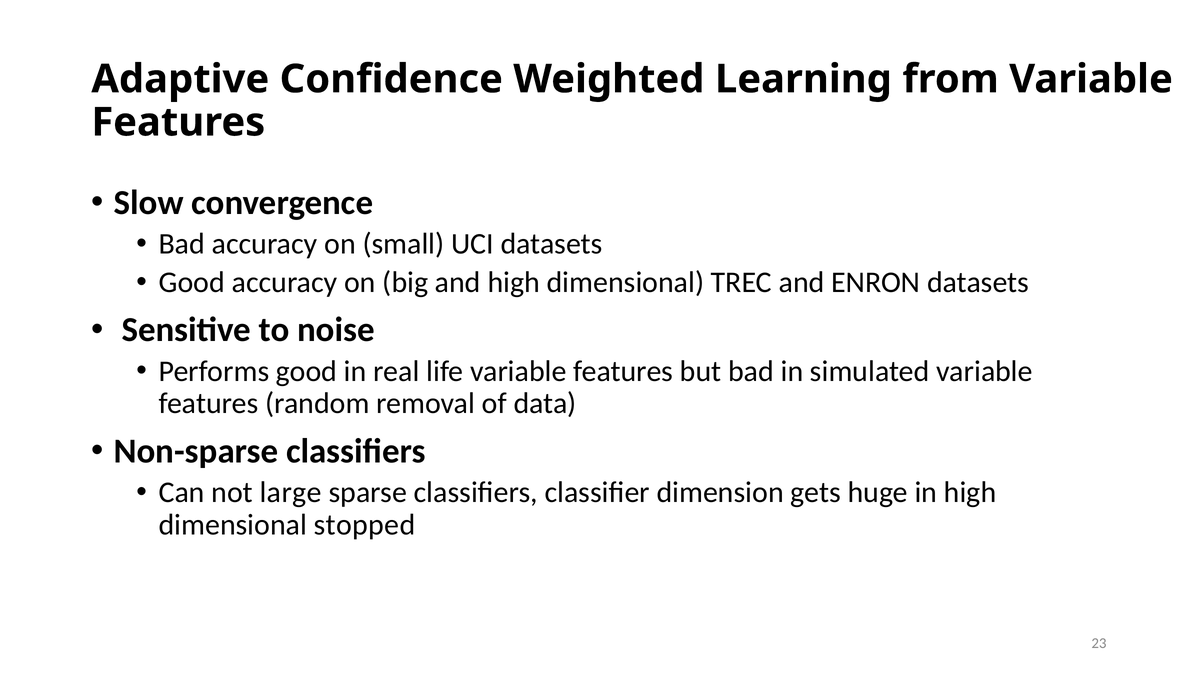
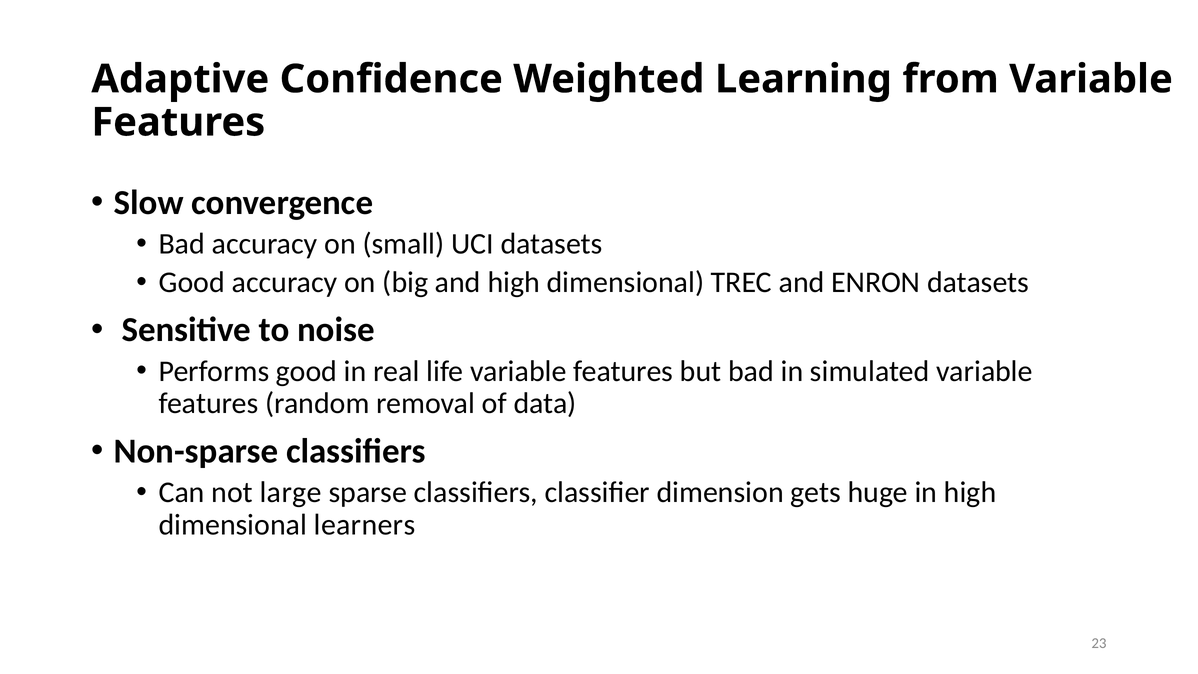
stopped: stopped -> learners
